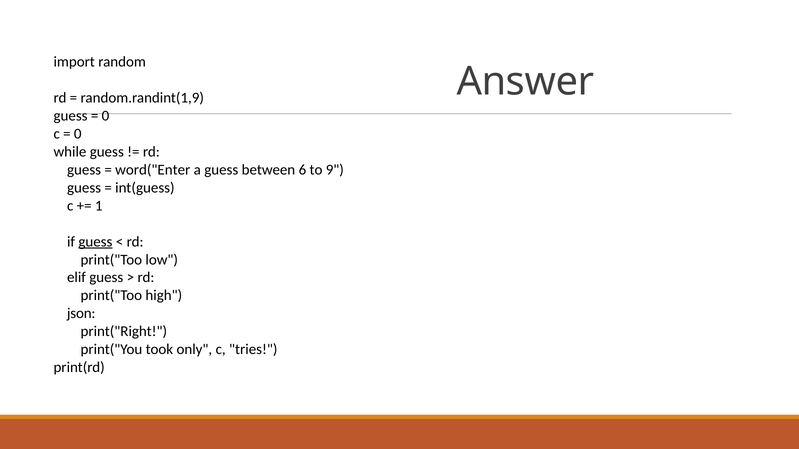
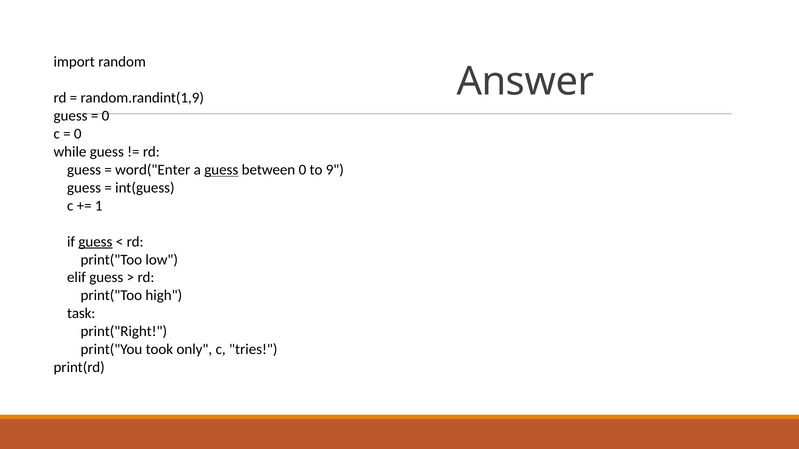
guess at (221, 170) underline: none -> present
between 6: 6 -> 0
json: json -> task
